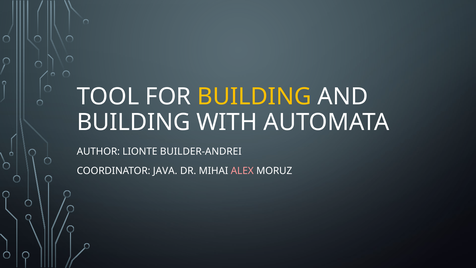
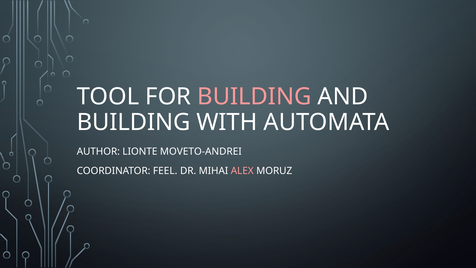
BUILDING at (254, 97) colour: yellow -> pink
BUILDER-ANDREI: BUILDER-ANDREI -> MOVETO-ANDREI
JAVA: JAVA -> FEEL
